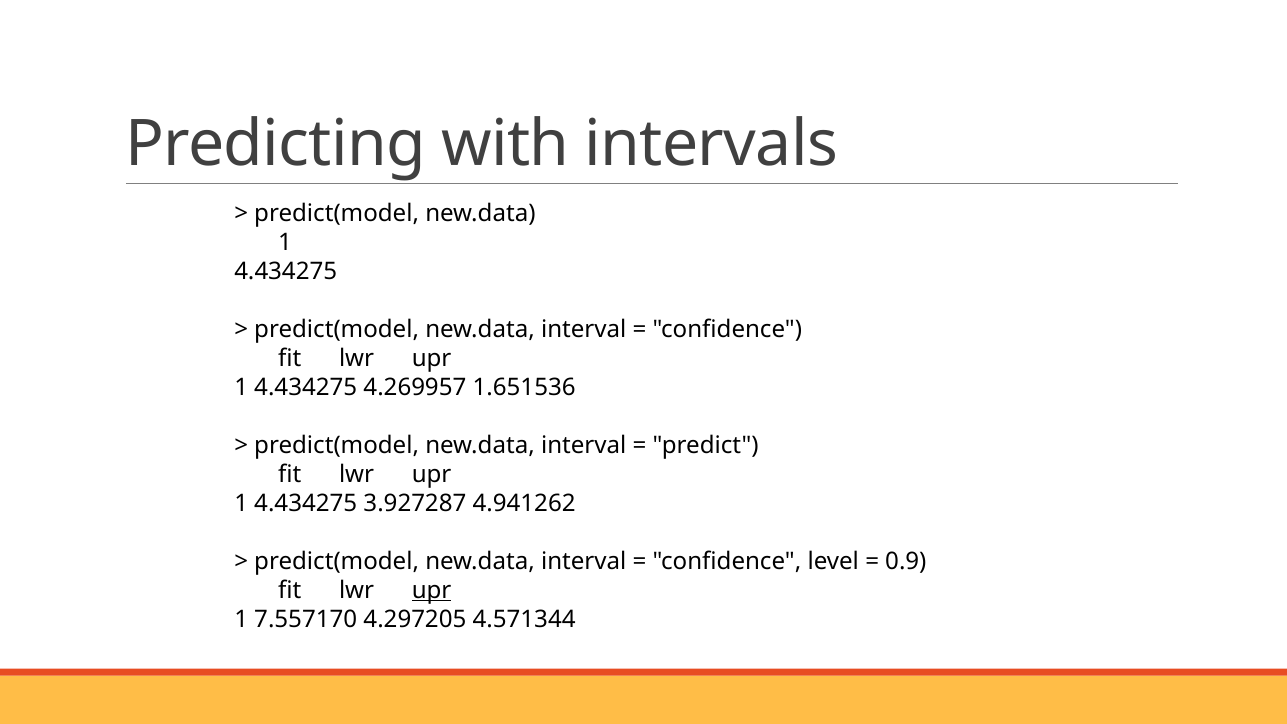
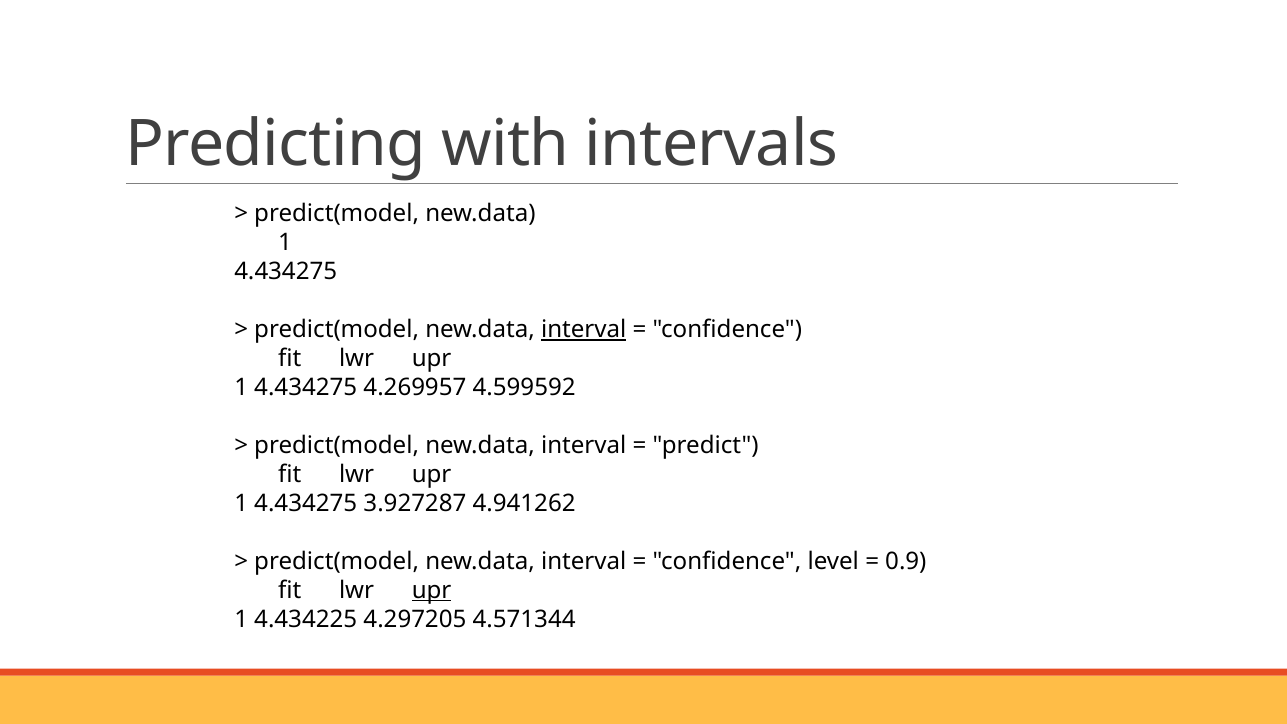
interval at (584, 330) underline: none -> present
1.651536: 1.651536 -> 4.599592
7.557170: 7.557170 -> 4.434225
